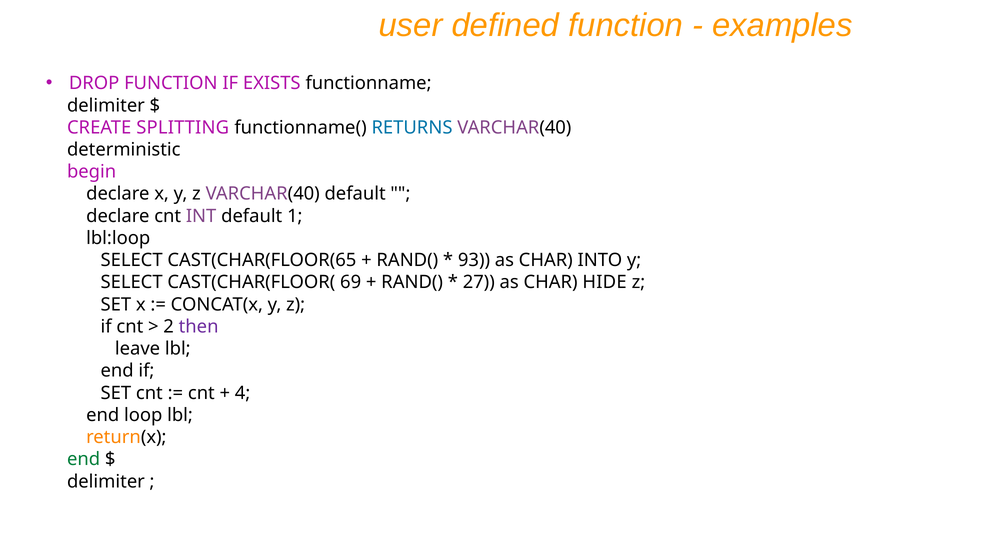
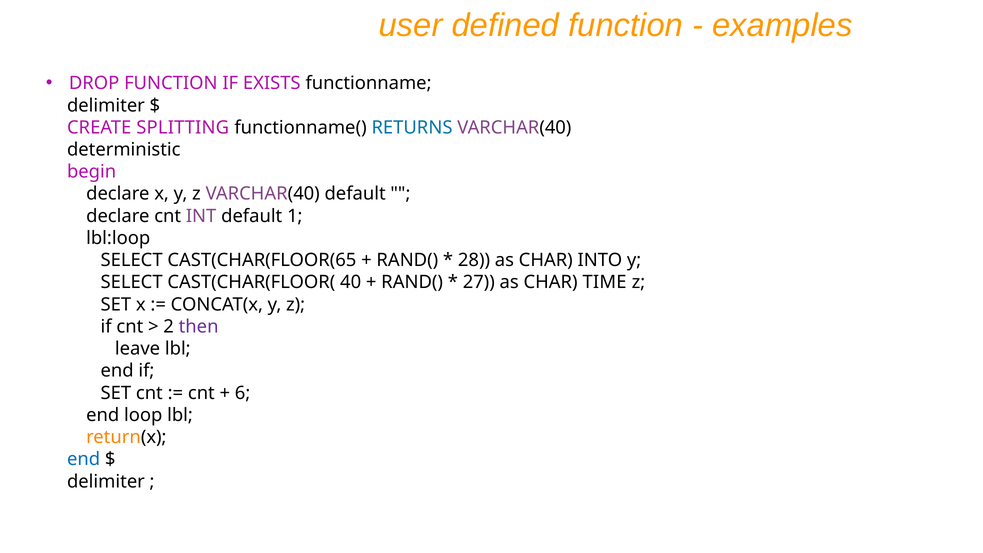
93: 93 -> 28
69: 69 -> 40
HIDE: HIDE -> TIME
4: 4 -> 6
end at (84, 459) colour: green -> blue
